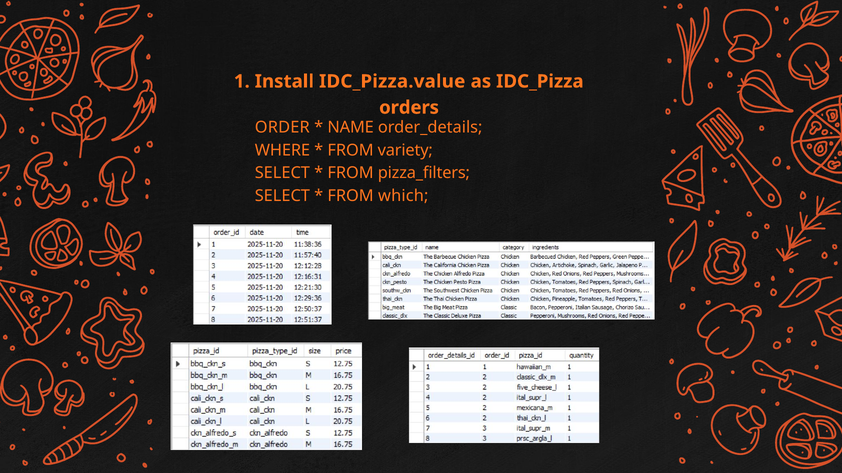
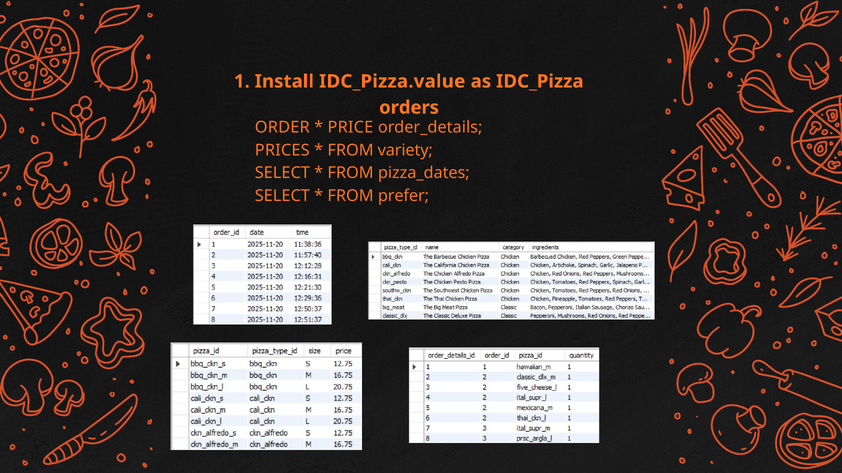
NAME: NAME -> PRICE
WHERE: WHERE -> PRICES
pizza_filters: pizza_filters -> pizza_dates
which: which -> prefer
